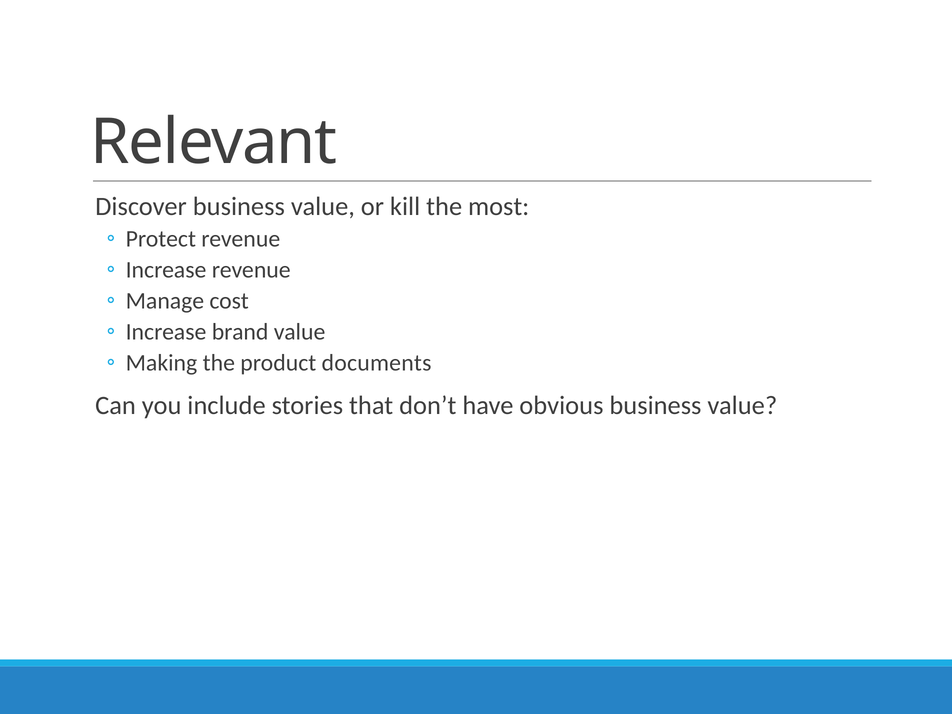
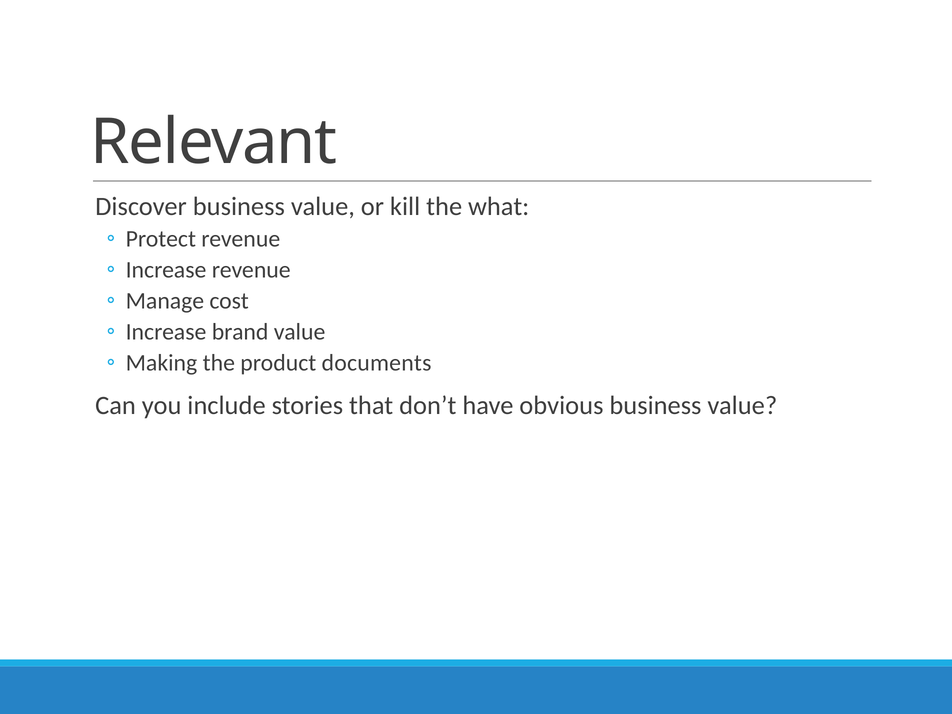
most: most -> what
